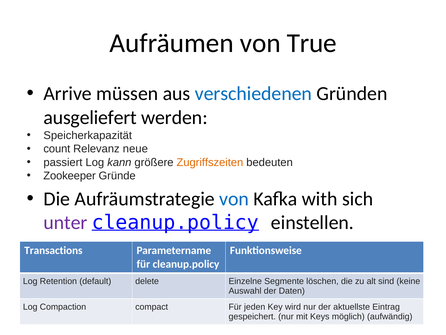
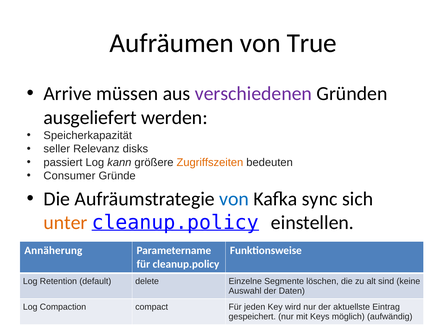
verschiedenen colour: blue -> purple
count: count -> seller
neue: neue -> disks
Zookeeper: Zookeeper -> Consumer
with: with -> sync
unter colour: purple -> orange
Transactions: Transactions -> Annäherung
